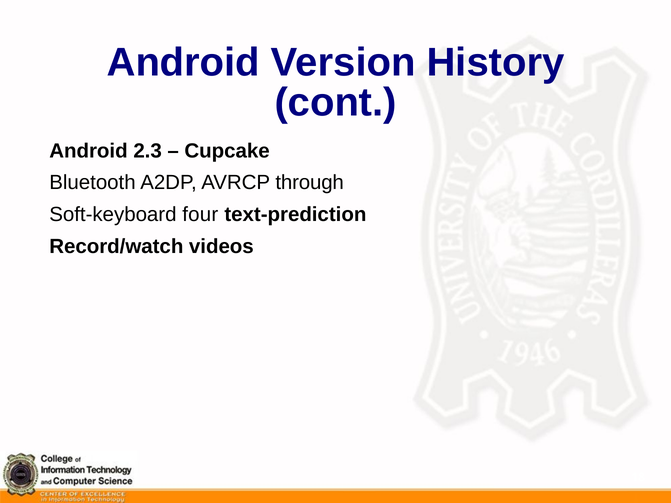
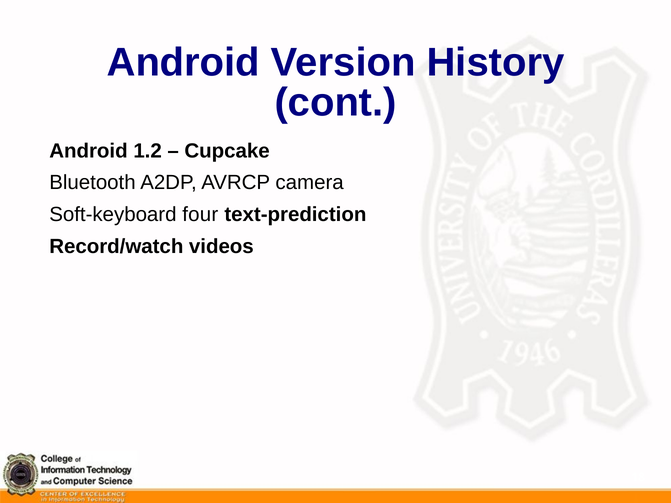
2.3: 2.3 -> 1.2
through: through -> camera
